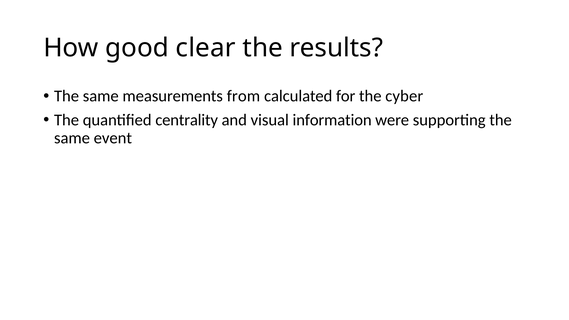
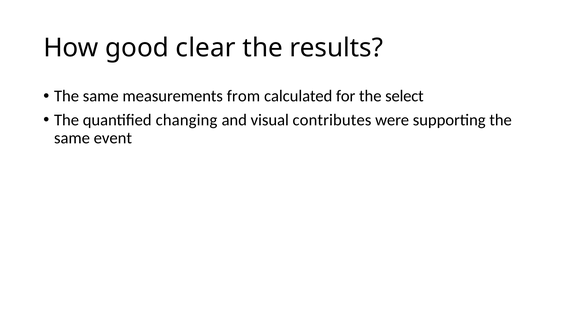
cyber: cyber -> select
centrality: centrality -> changing
information: information -> contributes
